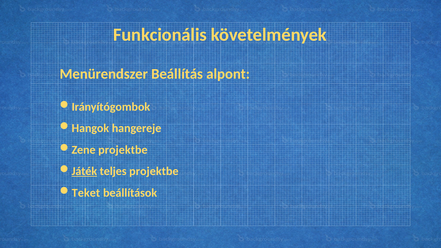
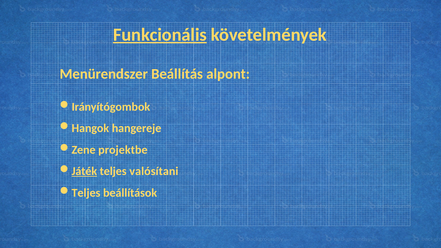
Funkcionális underline: none -> present
teljes projektbe: projektbe -> valósítani
Teket at (86, 193): Teket -> Teljes
